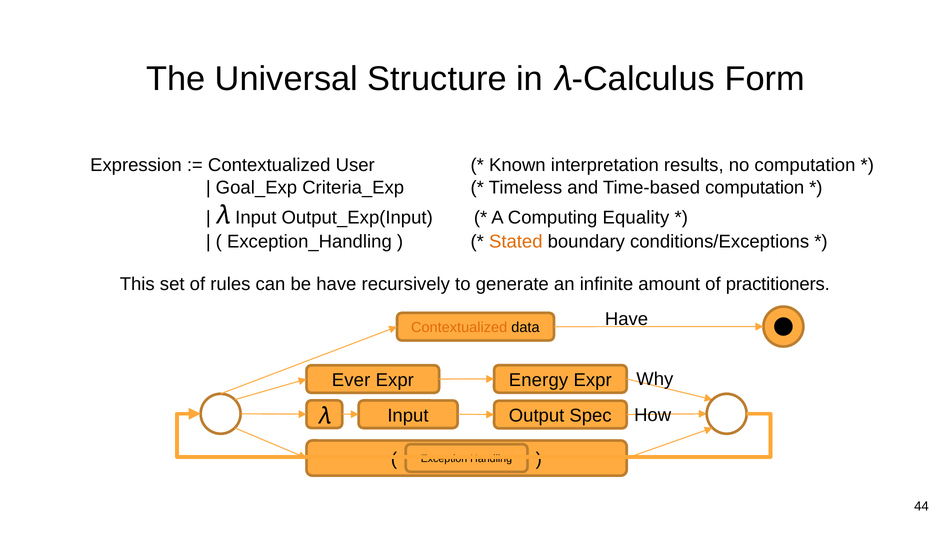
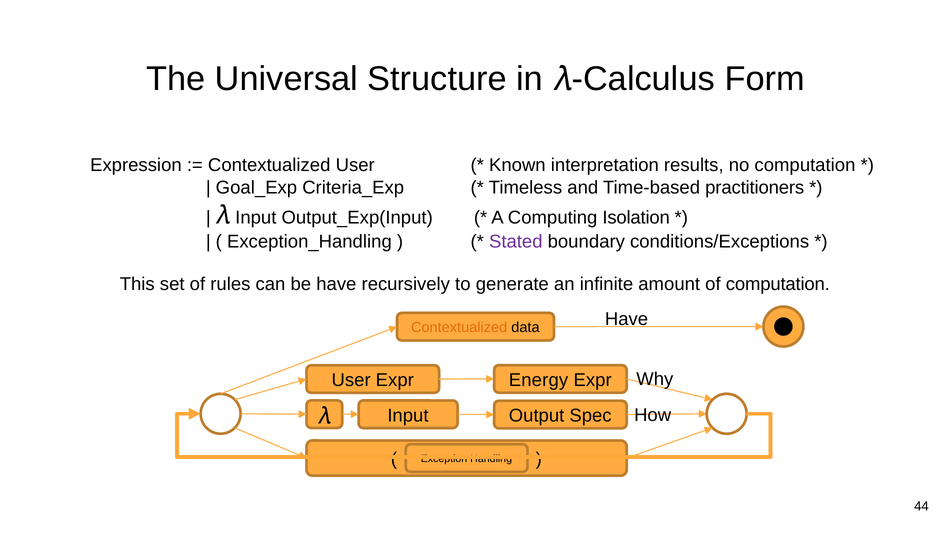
Time-based computation: computation -> practitioners
Equality: Equality -> Isolation
Stated colour: orange -> purple
of practitioners: practitioners -> computation
Ever at (351, 380): Ever -> User
